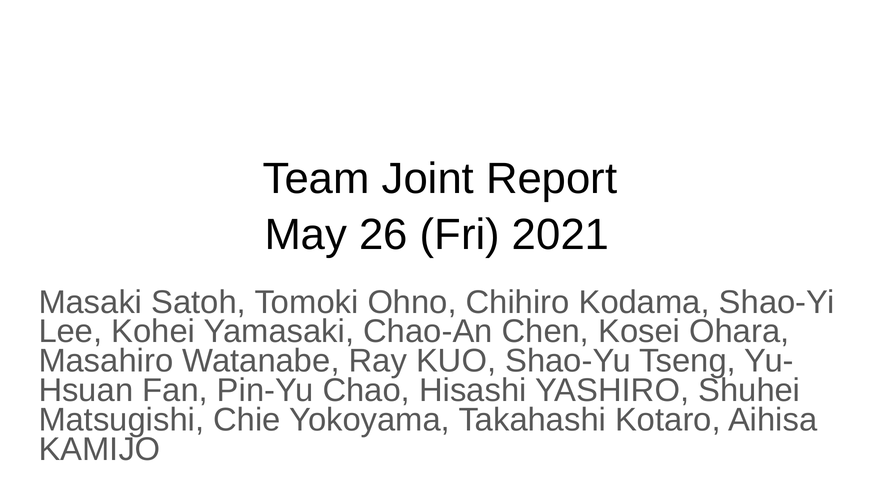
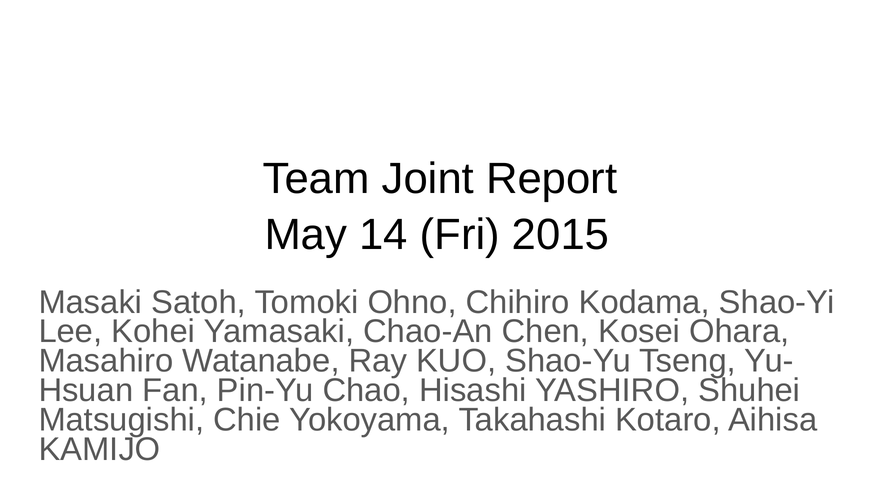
26: 26 -> 14
2021: 2021 -> 2015
